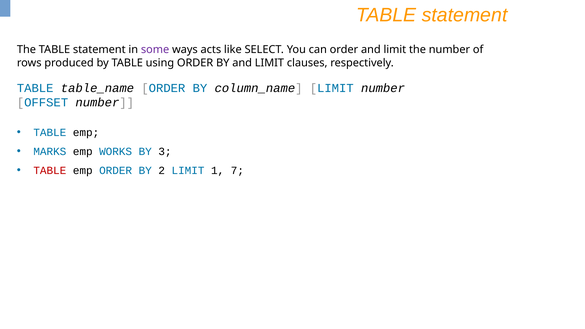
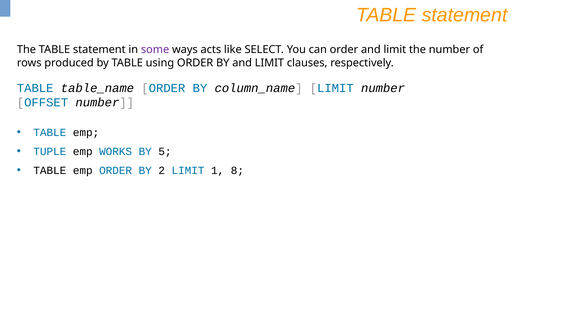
MARKS: MARKS -> TUPLE
3: 3 -> 5
TABLE at (50, 171) colour: red -> black
7: 7 -> 8
